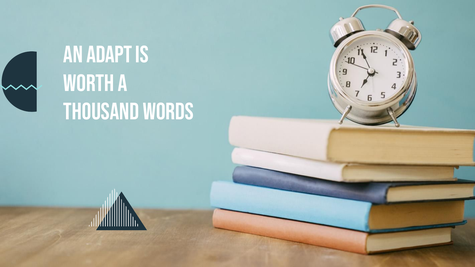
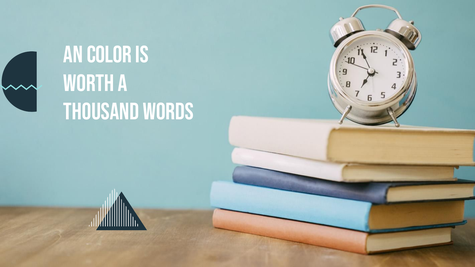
ADAPT: ADAPT -> COLOR
